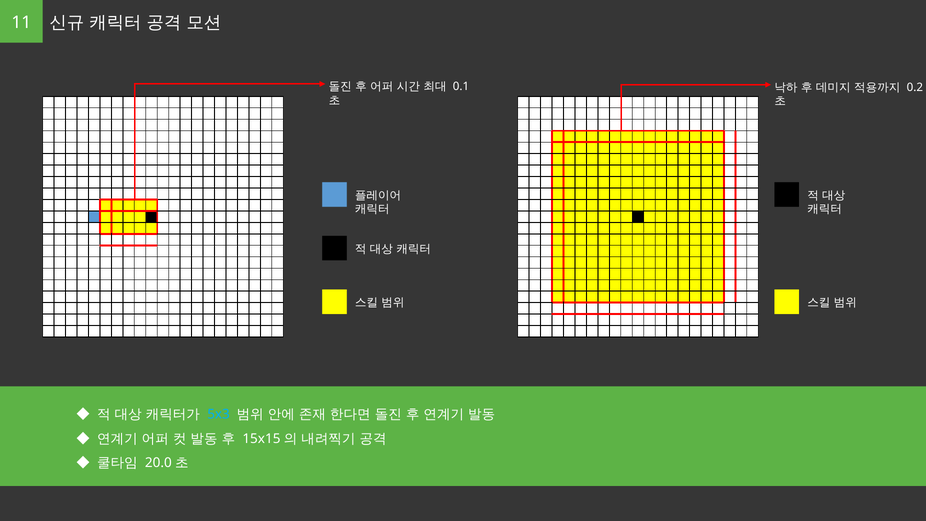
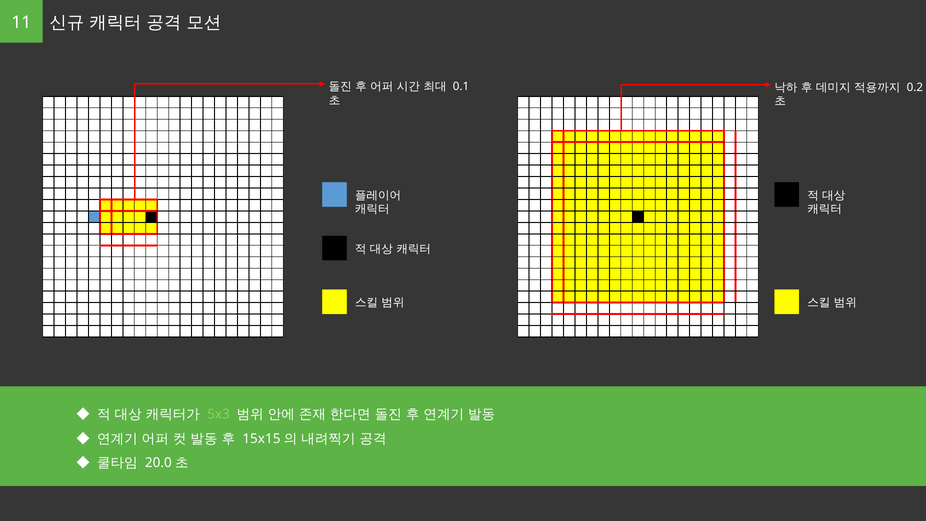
5x3 colour: light blue -> light green
